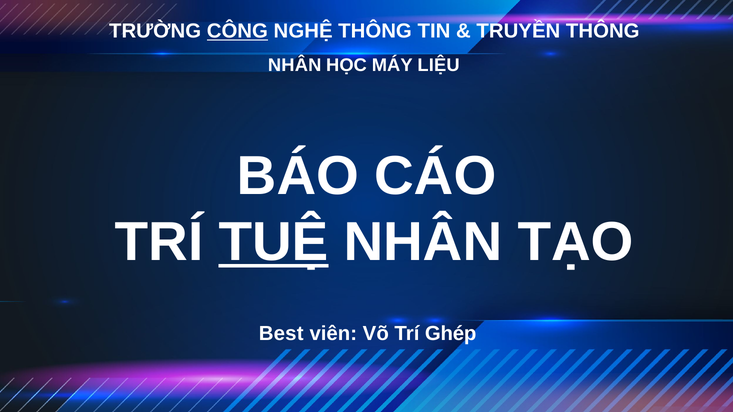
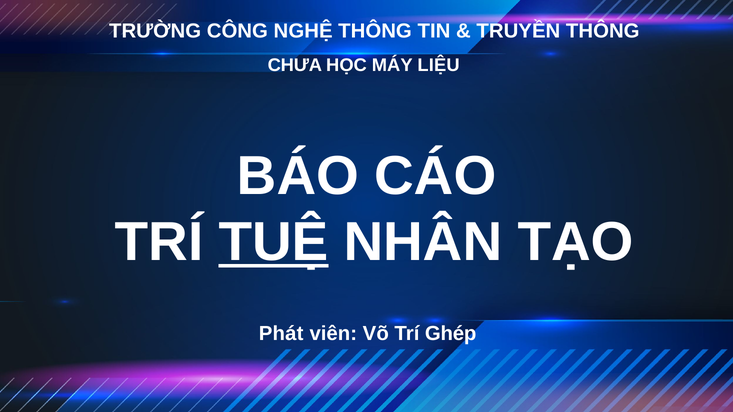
CÔNG underline: present -> none
NHÂN at (295, 65): NHÂN -> CHƯA
Best: Best -> Phát
